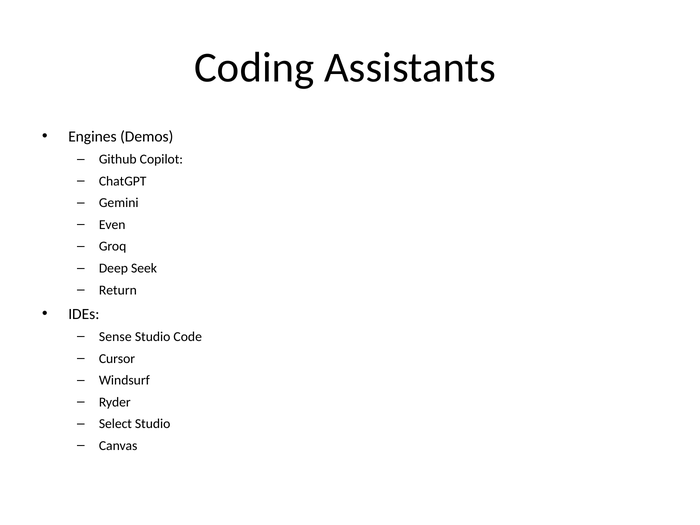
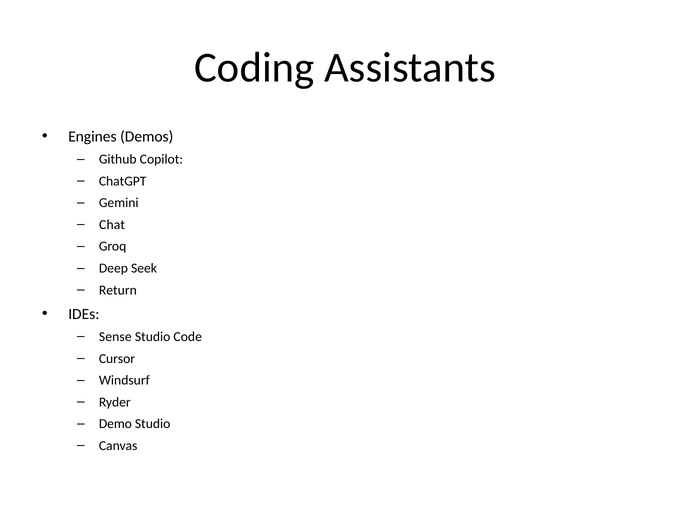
Even: Even -> Chat
Select: Select -> Demo
